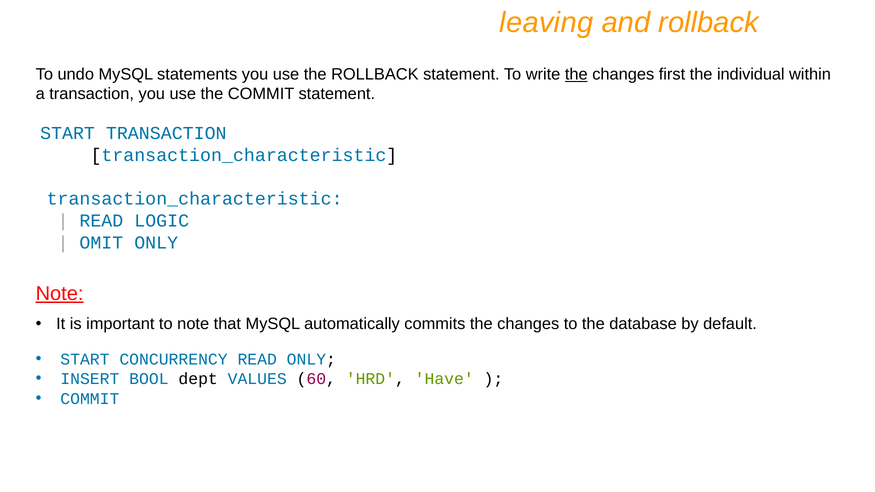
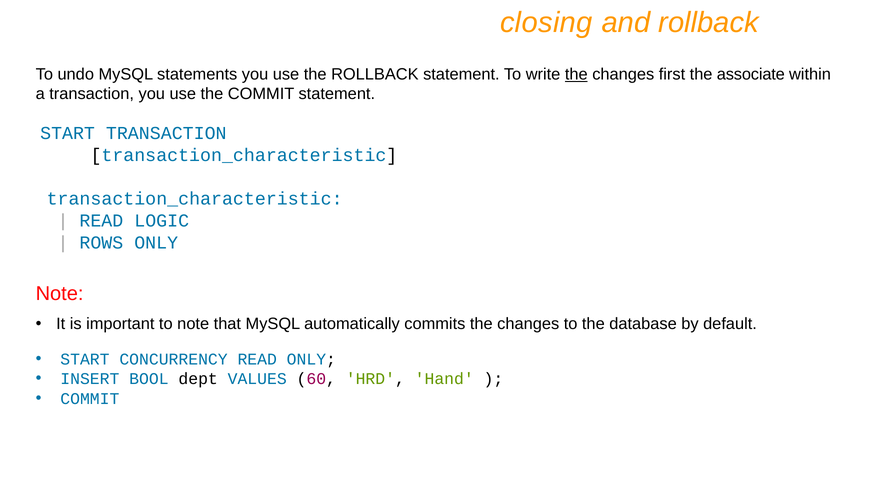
leaving: leaving -> closing
individual: individual -> associate
OMIT: OMIT -> ROWS
Note at (60, 294) underline: present -> none
Have: Have -> Hand
